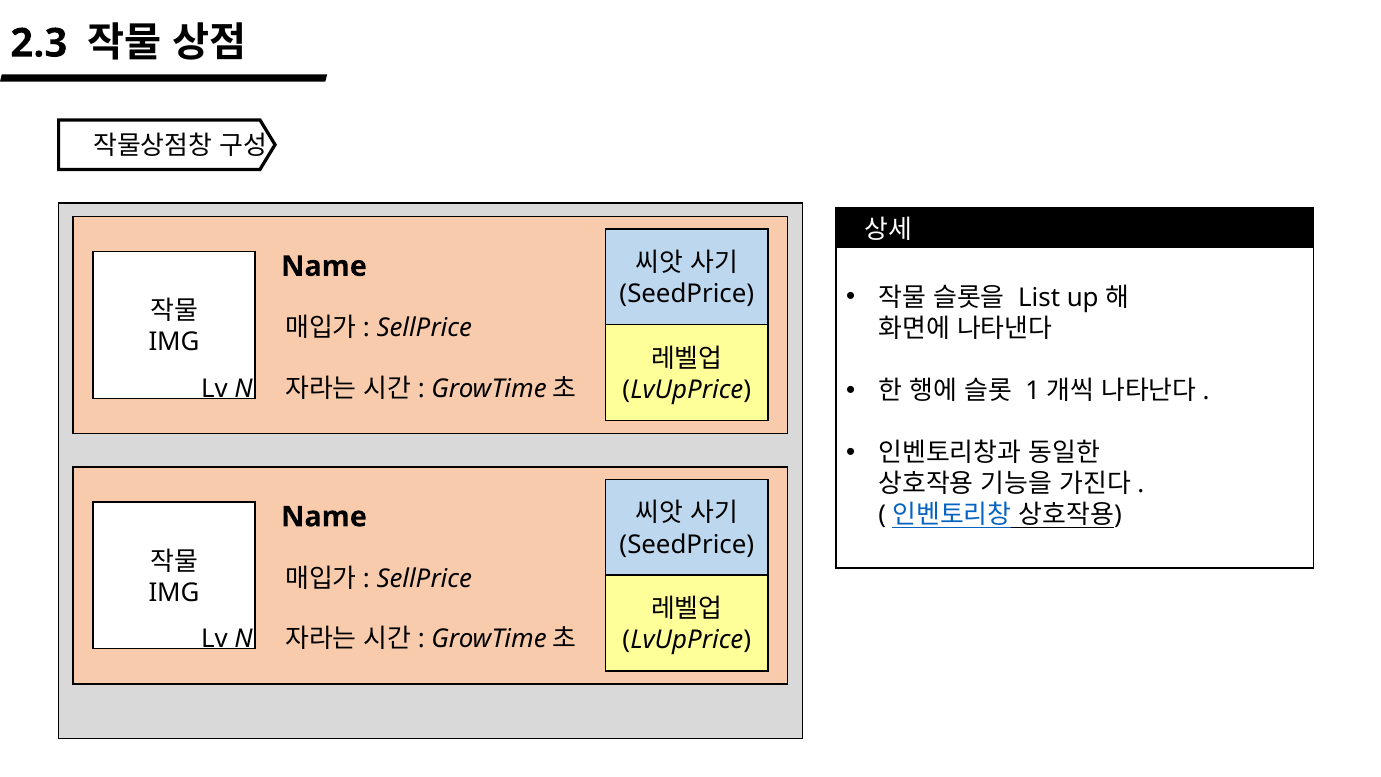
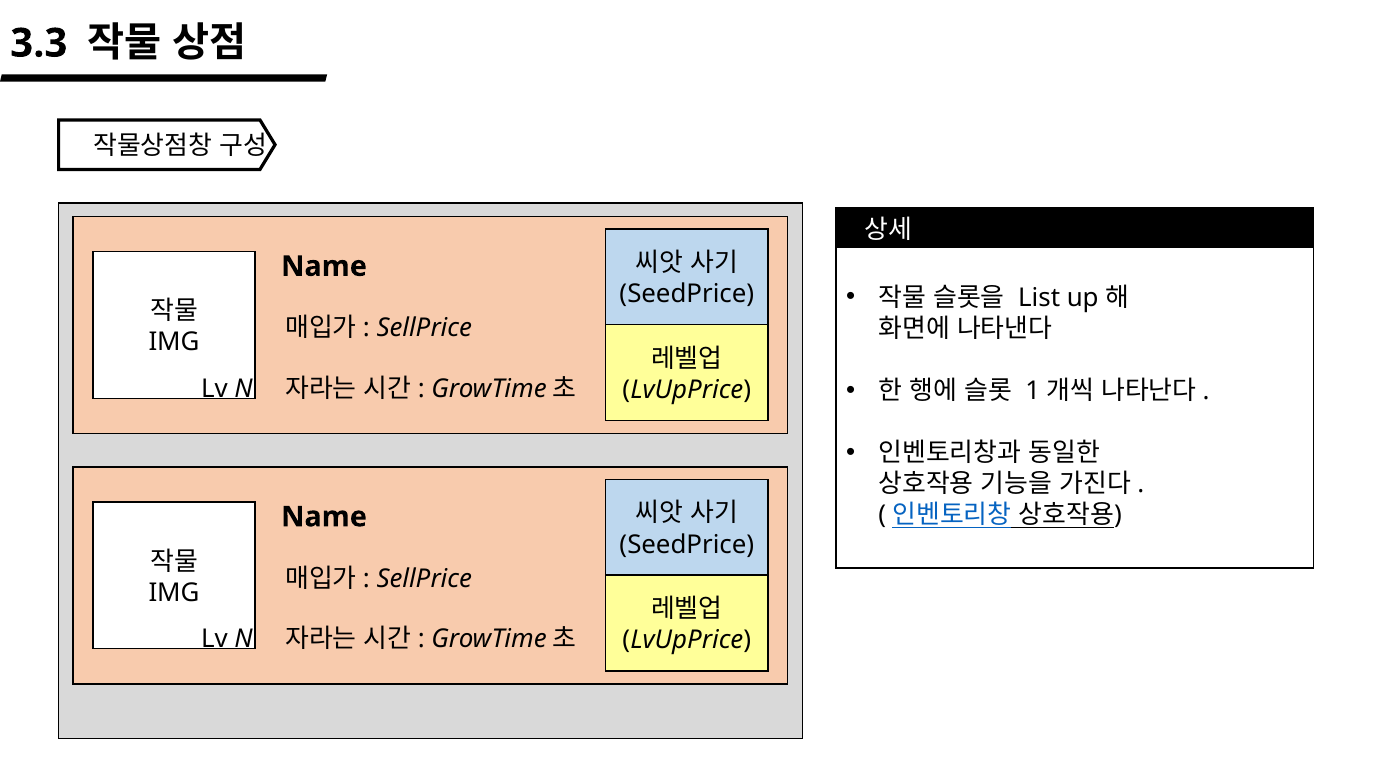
2.3: 2.3 -> 3.3
